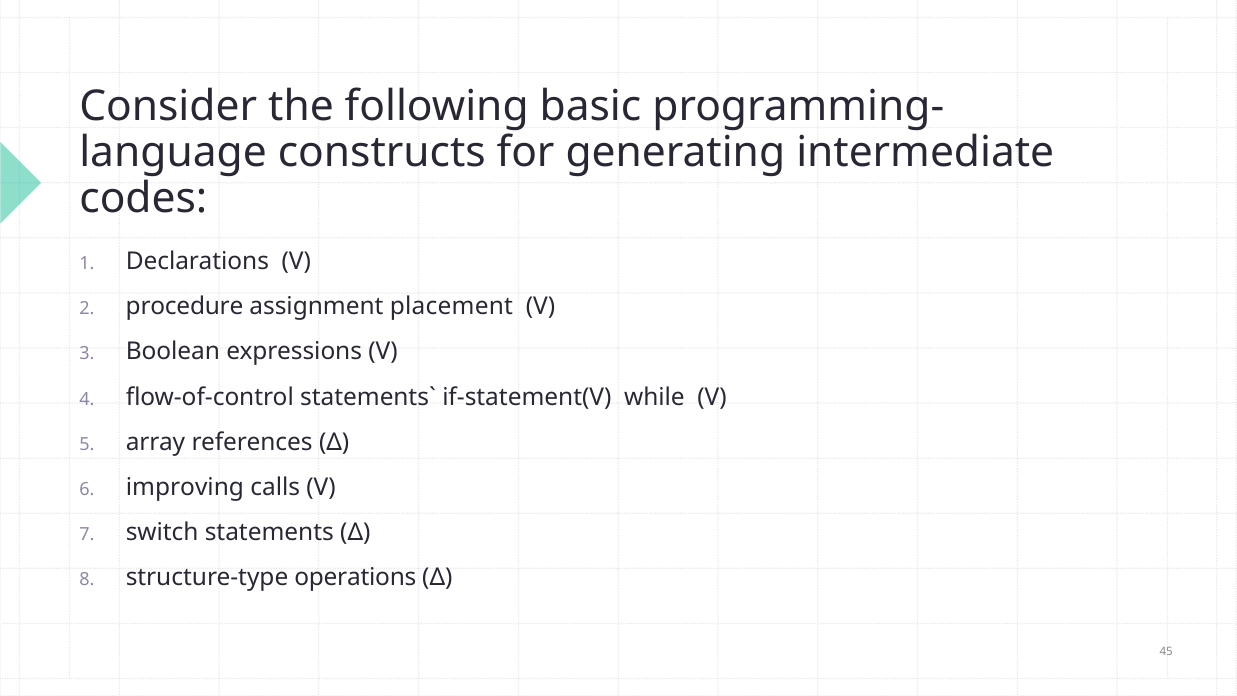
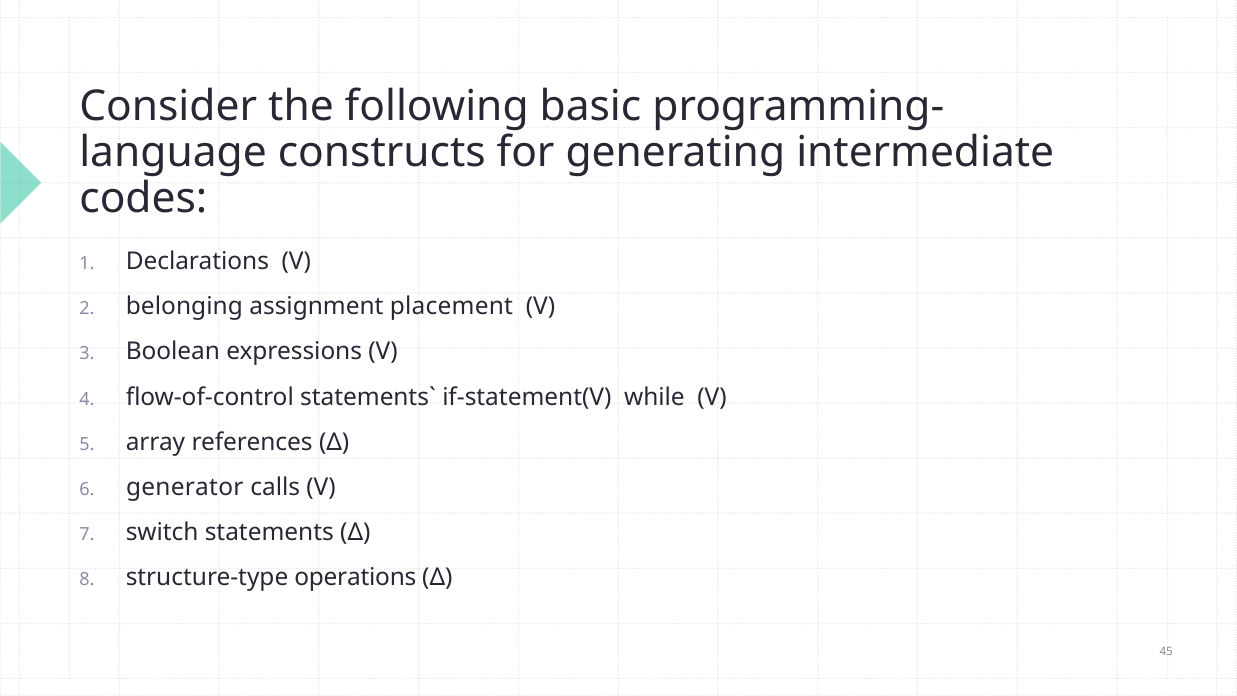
procedure: procedure -> belonging
improving: improving -> generator
